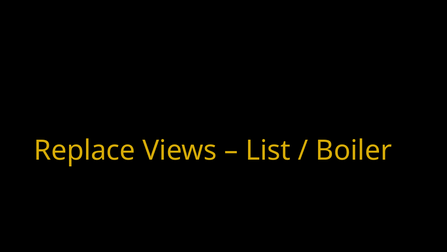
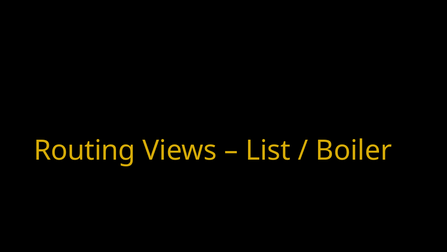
Replace: Replace -> Routing
